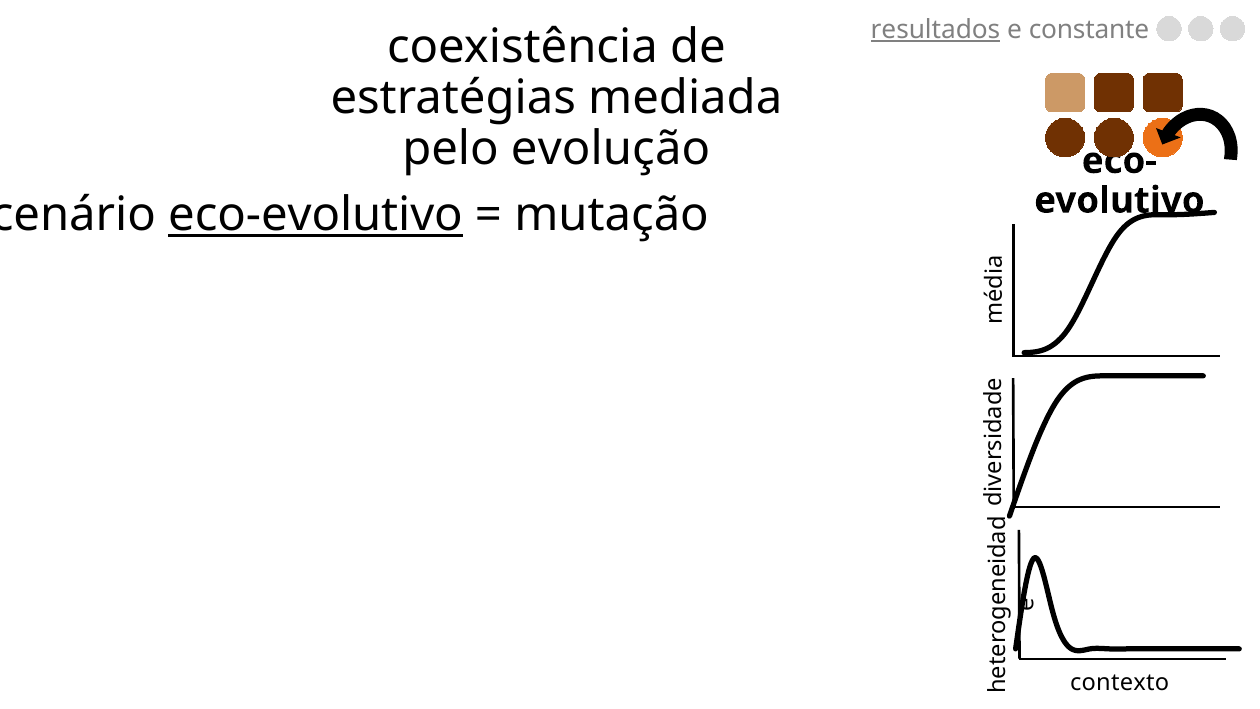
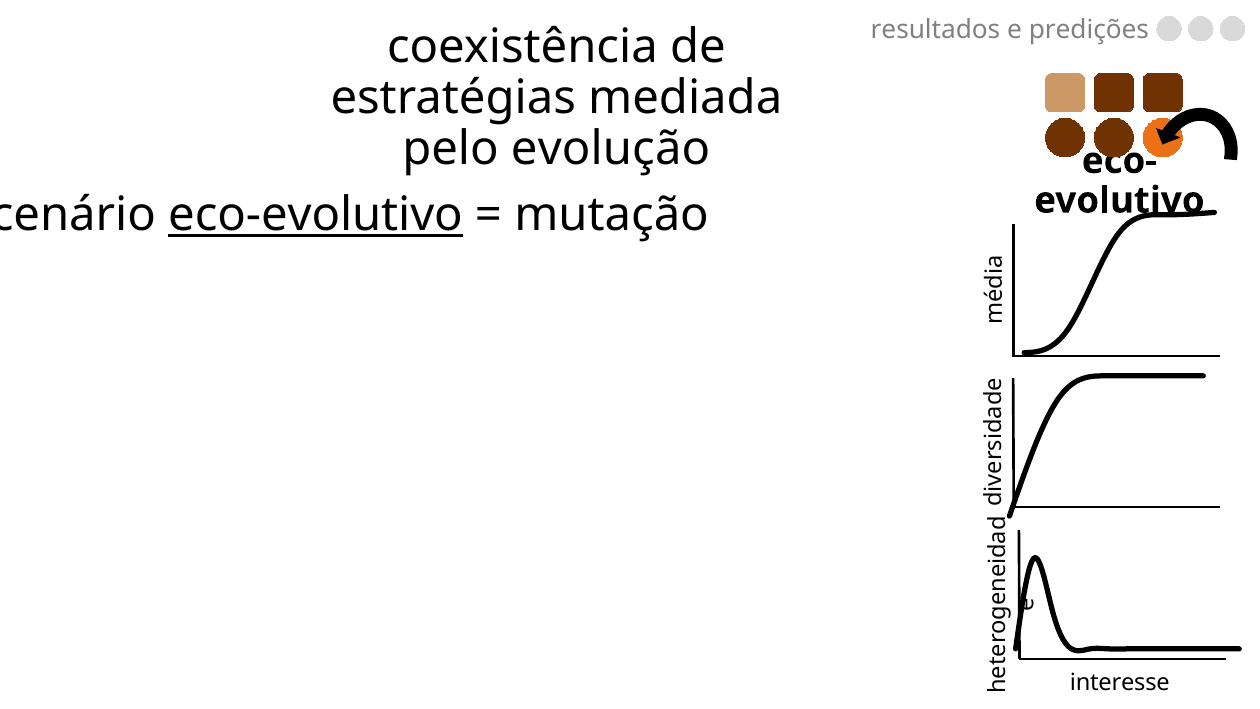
resultados underline: present -> none
constante: constante -> predições
contexto: contexto -> interesse
